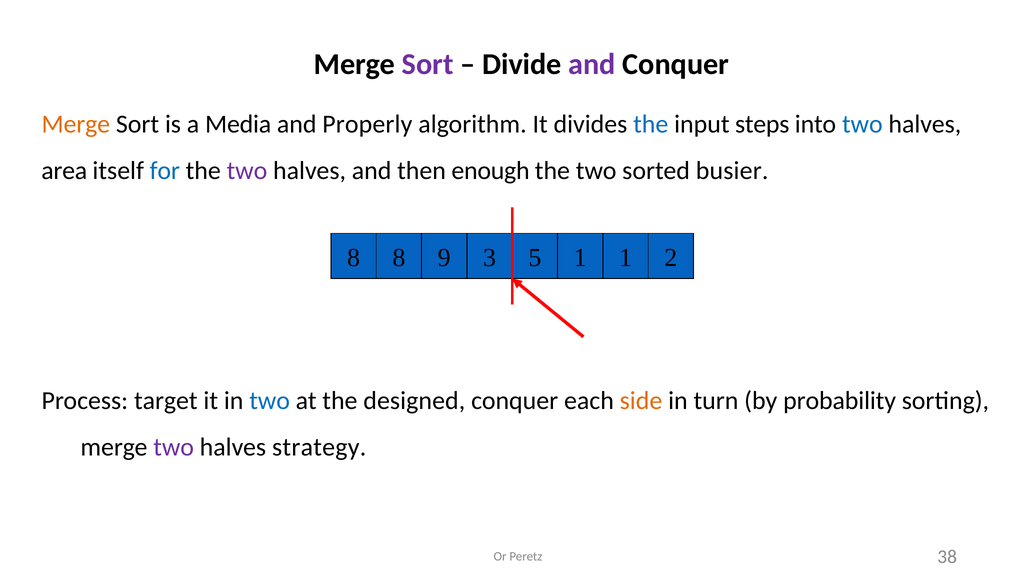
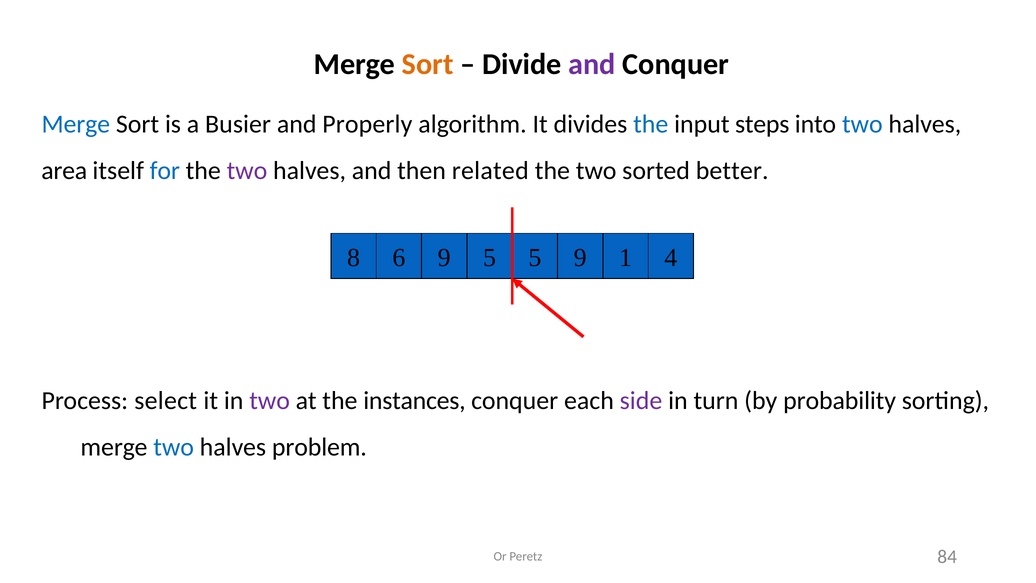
Sort at (428, 64) colour: purple -> orange
Merge at (76, 124) colour: orange -> blue
Media: Media -> Busier
enough: enough -> related
busier: busier -> better
8 8: 8 -> 6
9 3: 3 -> 5
5 1: 1 -> 9
2: 2 -> 4
target: target -> select
two at (270, 400) colour: blue -> purple
designed: designed -> instances
side colour: orange -> purple
two at (174, 447) colour: purple -> blue
strategy: strategy -> problem
38: 38 -> 84
